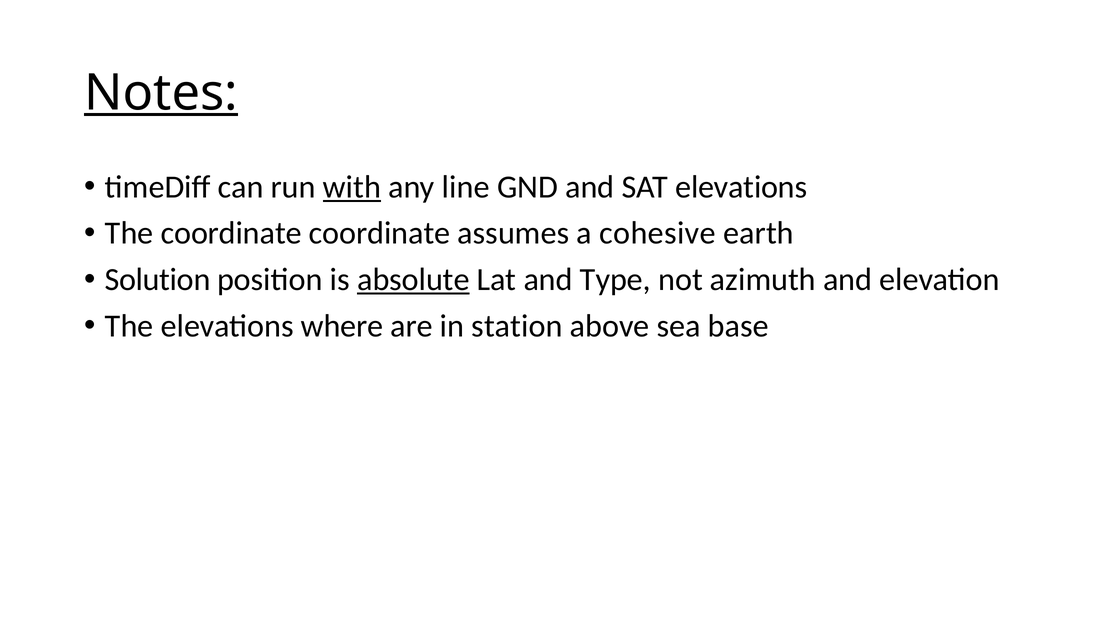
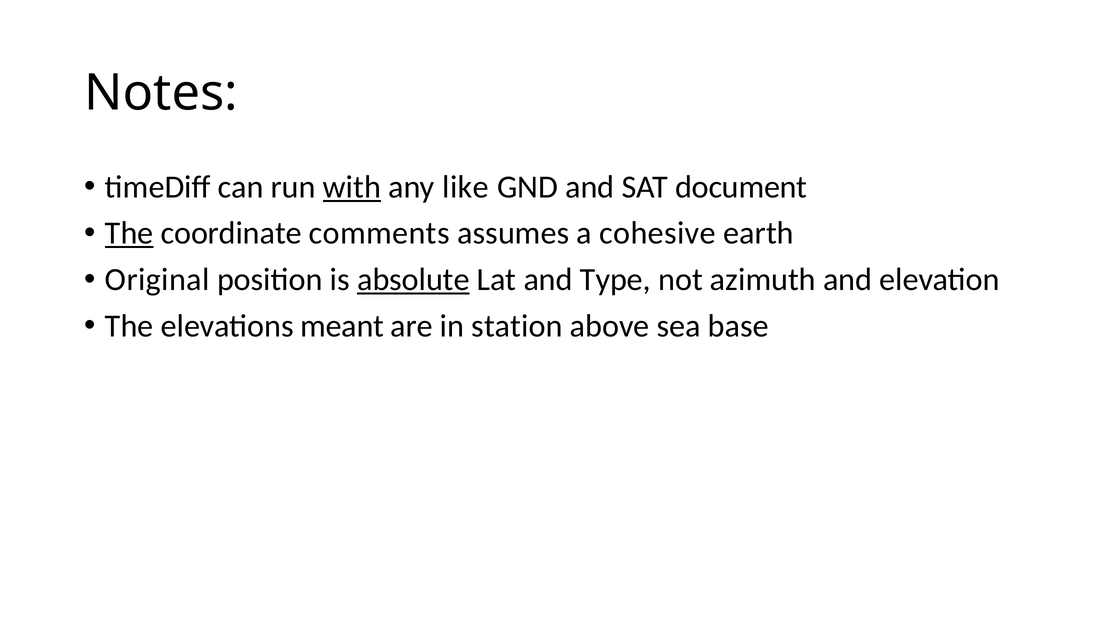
Notes underline: present -> none
line: line -> like
SAT elevations: elevations -> document
The at (129, 233) underline: none -> present
coordinate coordinate: coordinate -> comments
Solution: Solution -> Original
where: where -> meant
